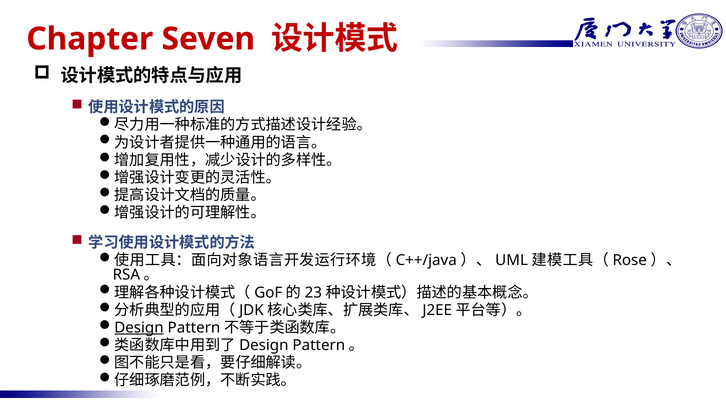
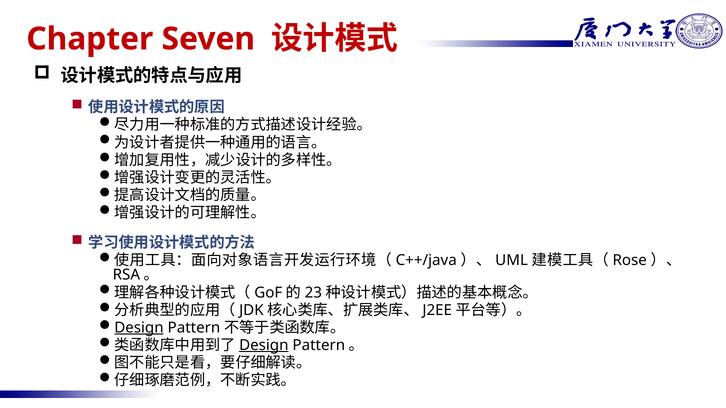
Design at (264, 345) underline: none -> present
